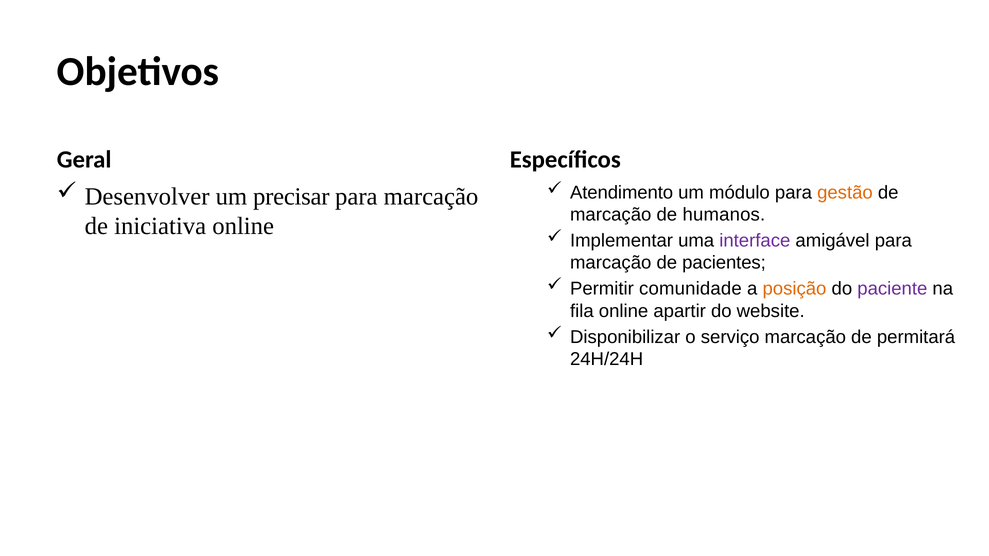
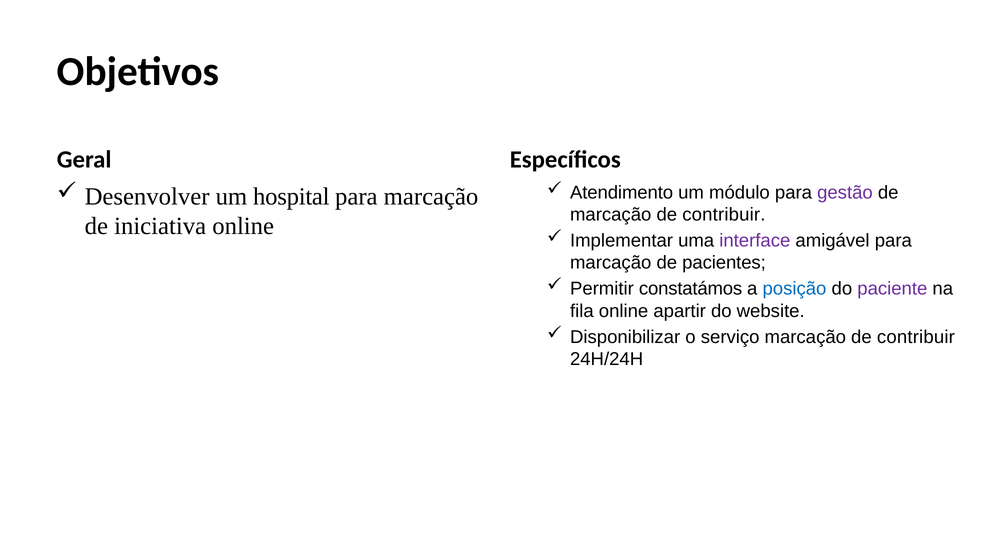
gestão colour: orange -> purple
precisar: precisar -> hospital
humanos at (724, 215): humanos -> contribuir
comunidade: comunidade -> constatámos
posição colour: orange -> blue
serviço marcação de permitará: permitará -> contribuir
